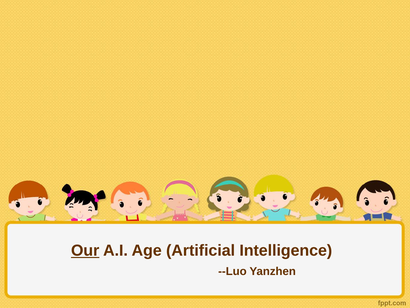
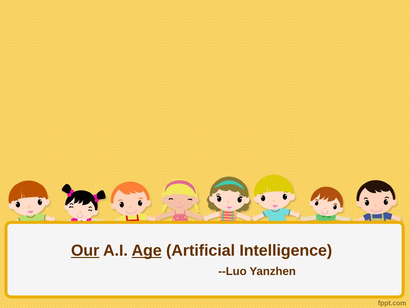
Age underline: none -> present
